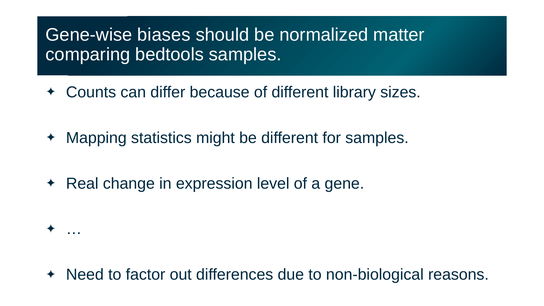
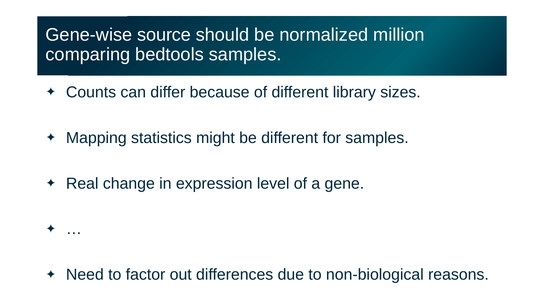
biases: biases -> source
matter: matter -> million
